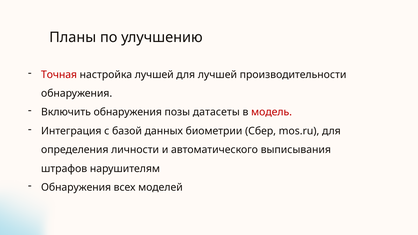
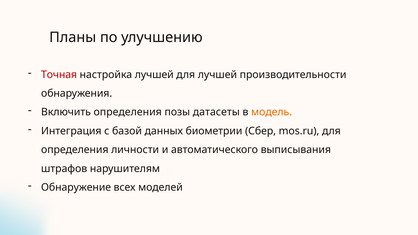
Включить обнаружения: обнаружения -> определения
модель colour: red -> orange
Обнаружения at (76, 188): Обнаружения -> Обнаружение
